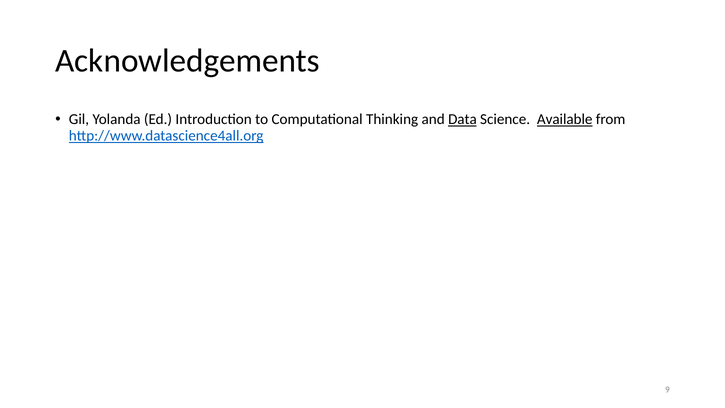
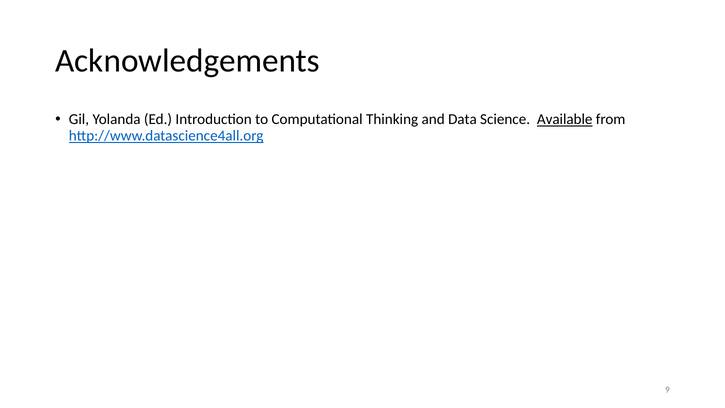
Data underline: present -> none
